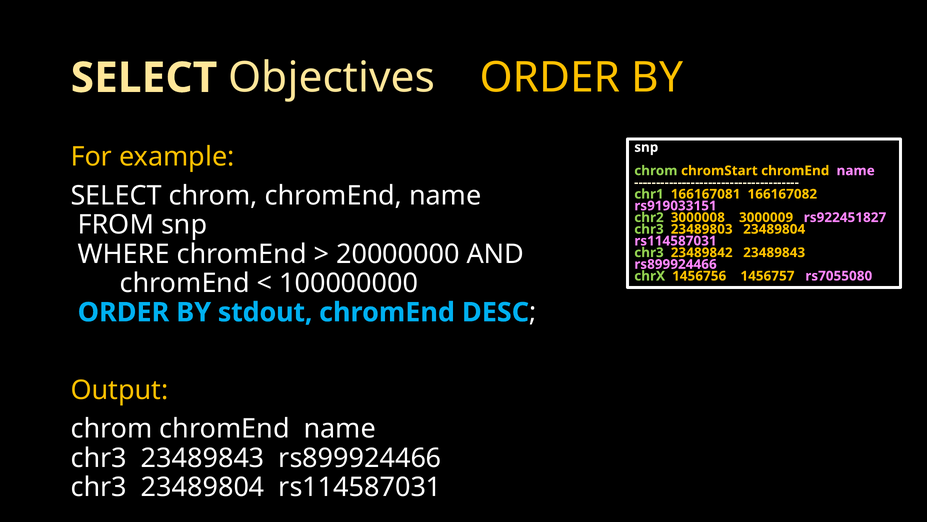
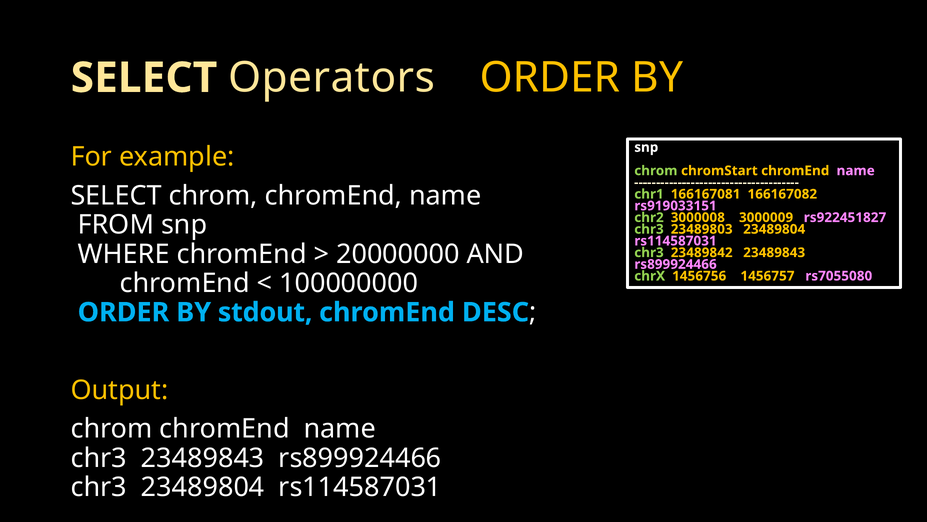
Objectives: Objectives -> Operators
